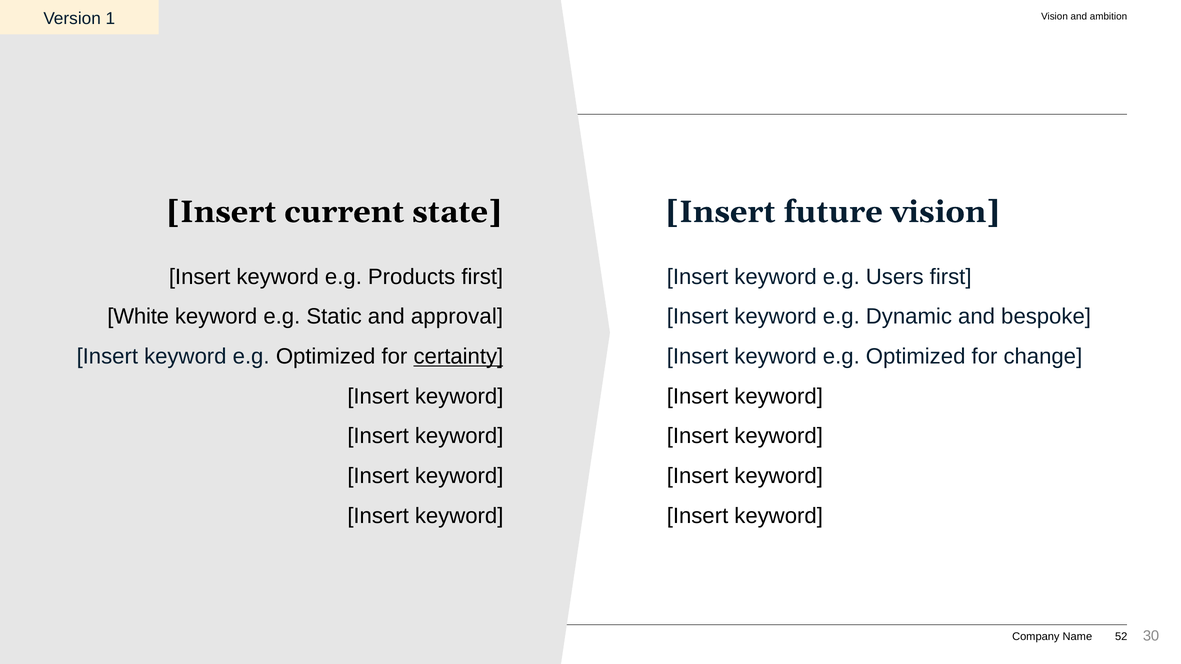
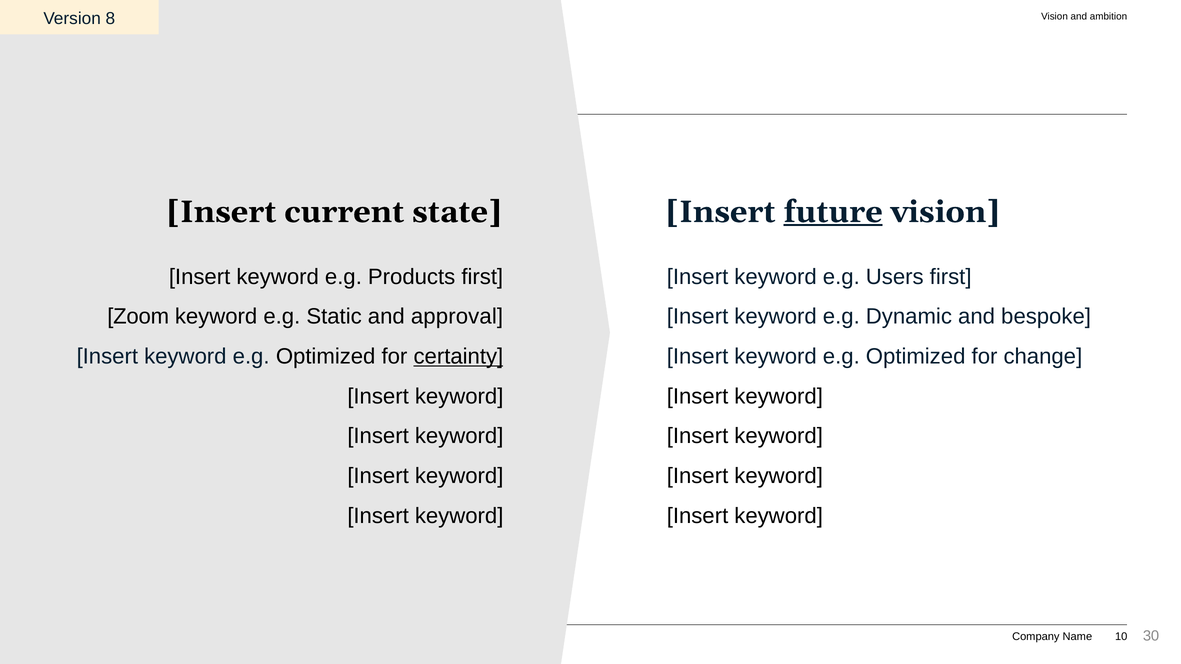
1: 1 -> 8
future underline: none -> present
White: White -> Zoom
52: 52 -> 10
